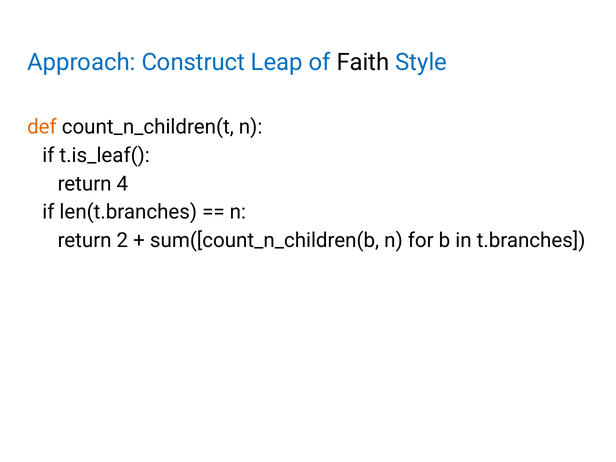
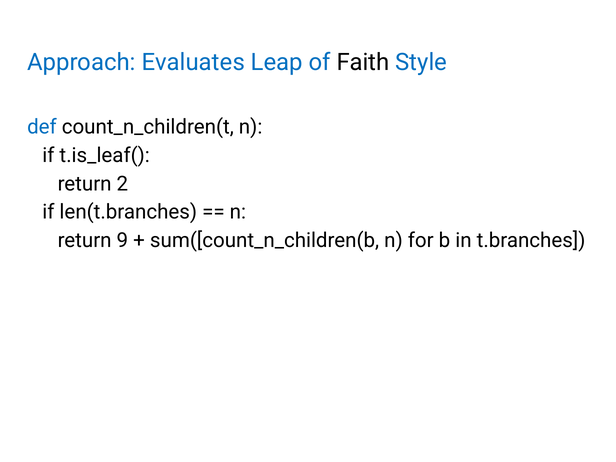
Construct: Construct -> Evaluates
def colour: orange -> blue
4: 4 -> 2
2: 2 -> 9
